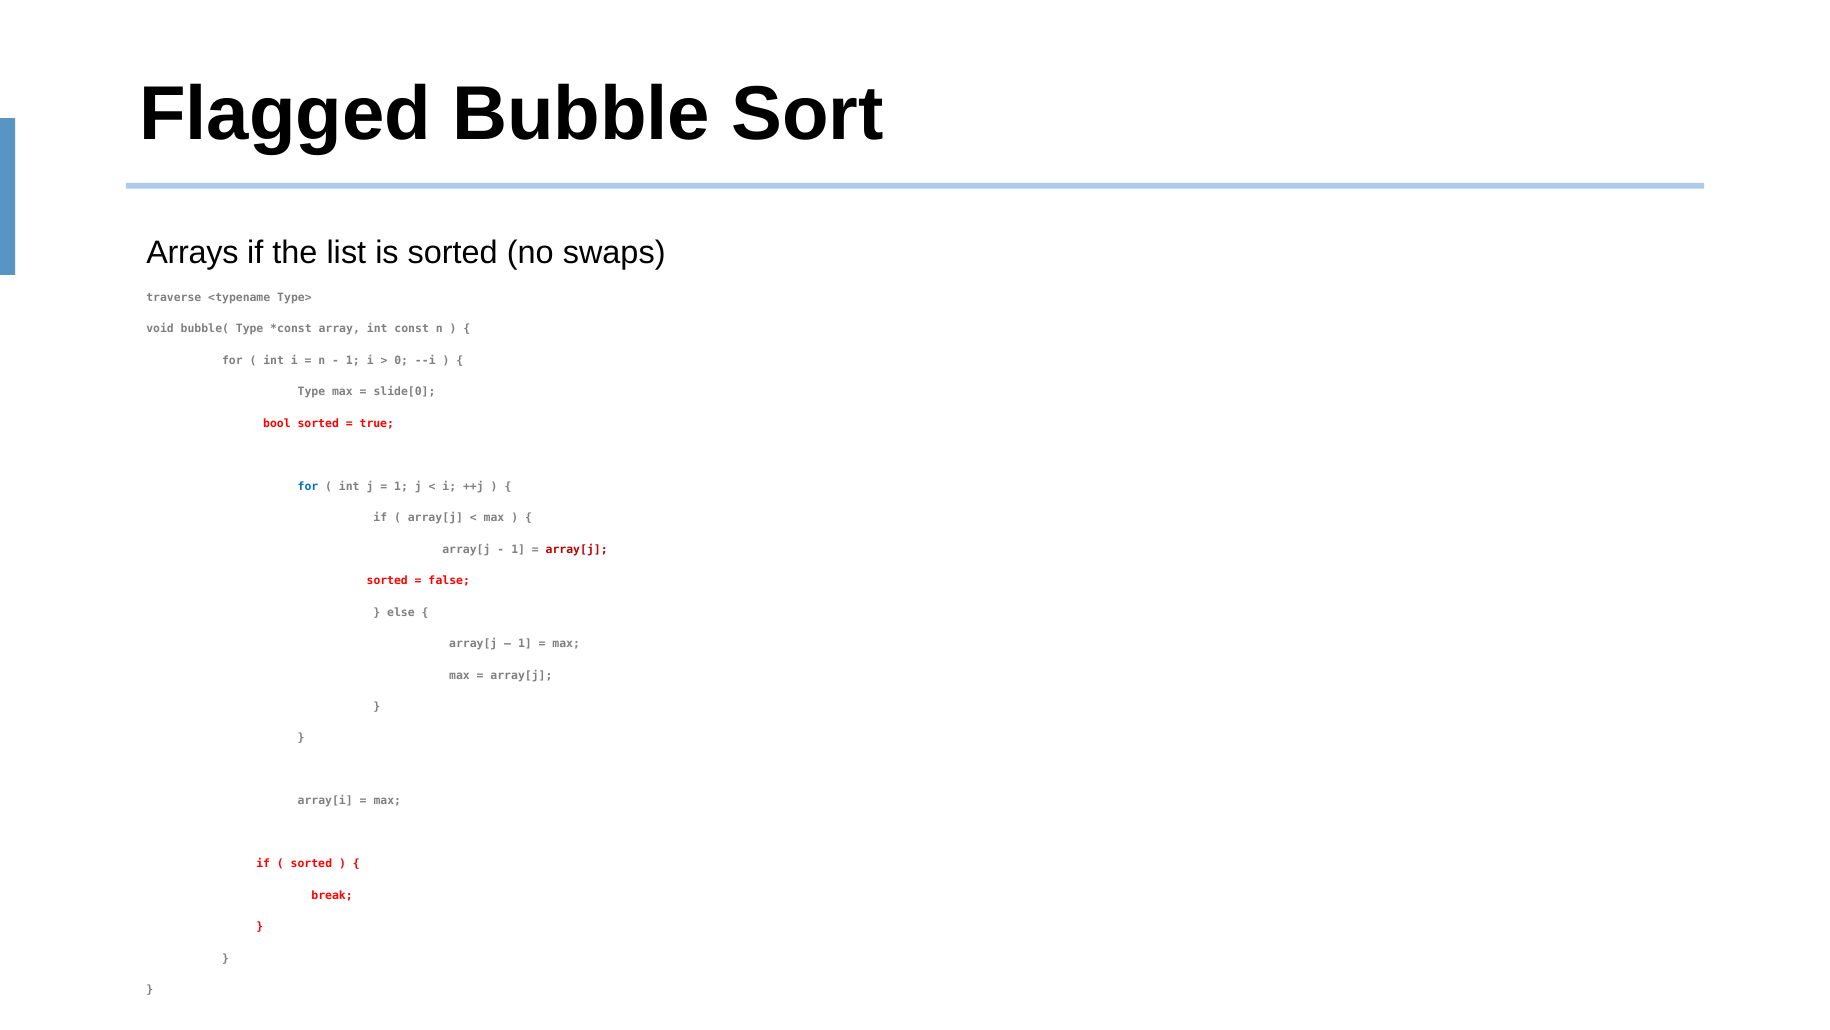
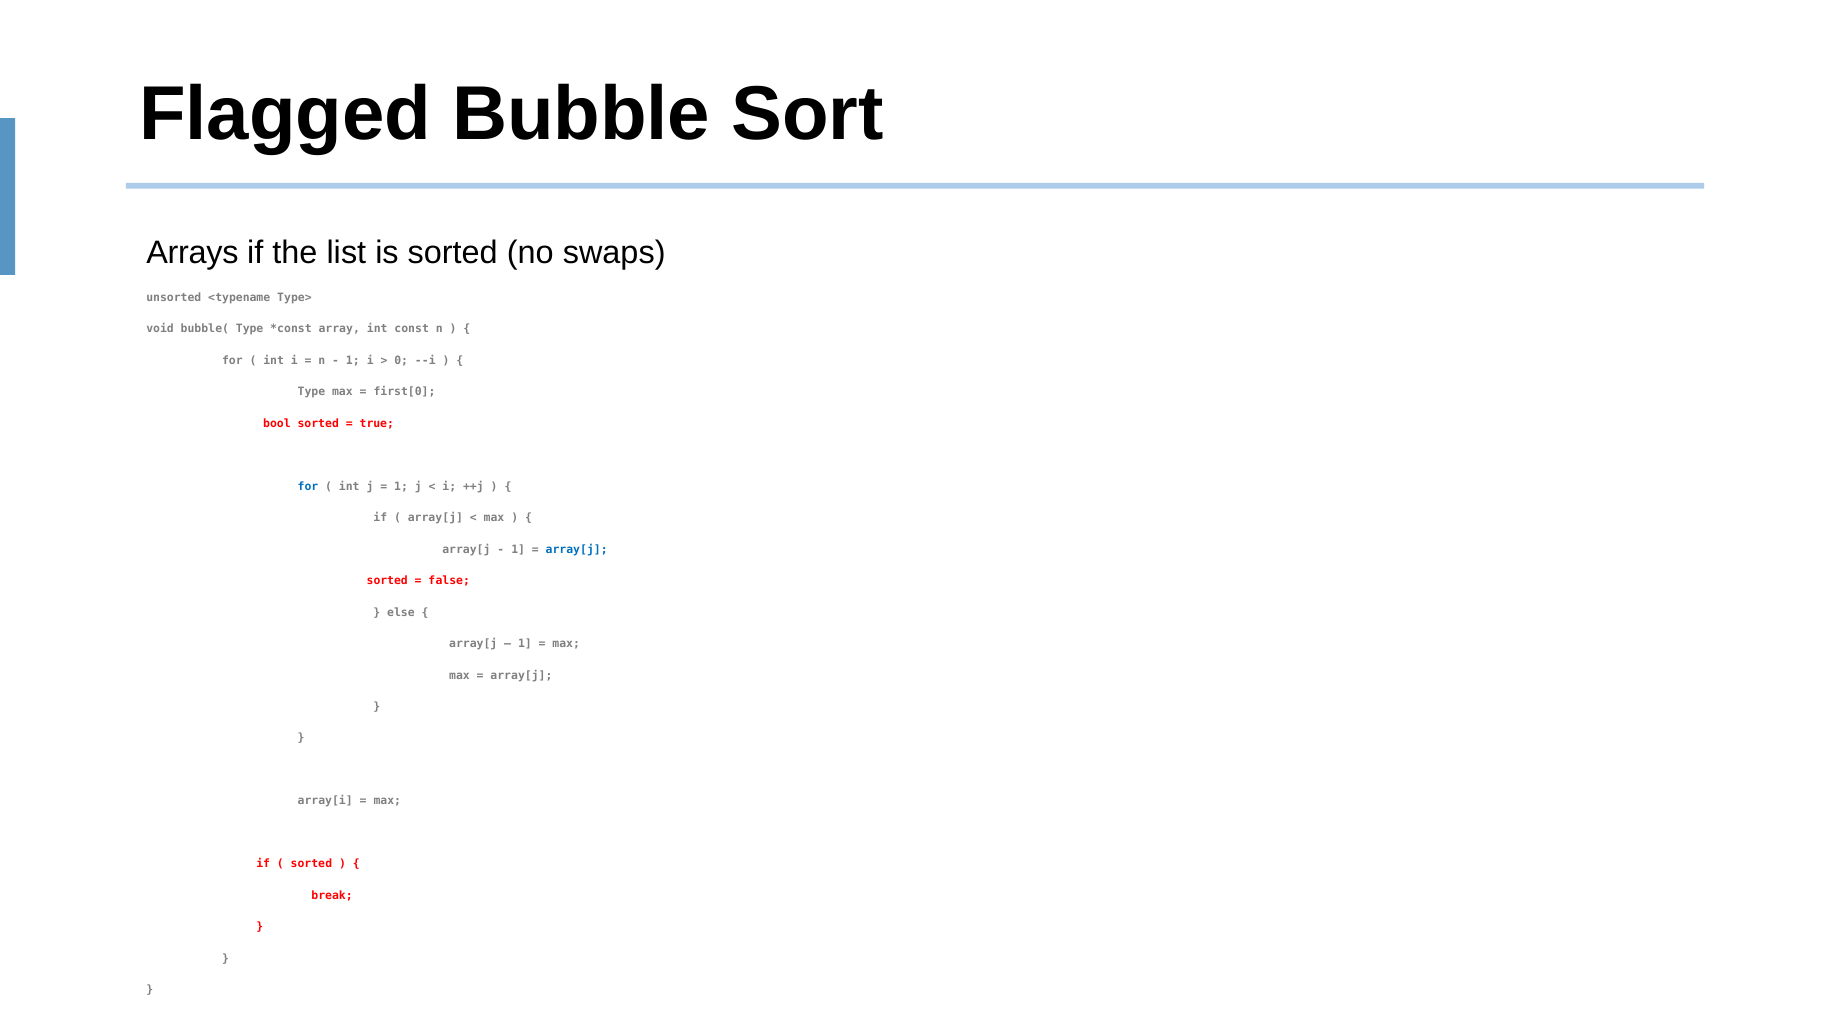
traverse: traverse -> unsorted
slide[0: slide[0 -> first[0
array[j at (577, 549) colour: red -> blue
